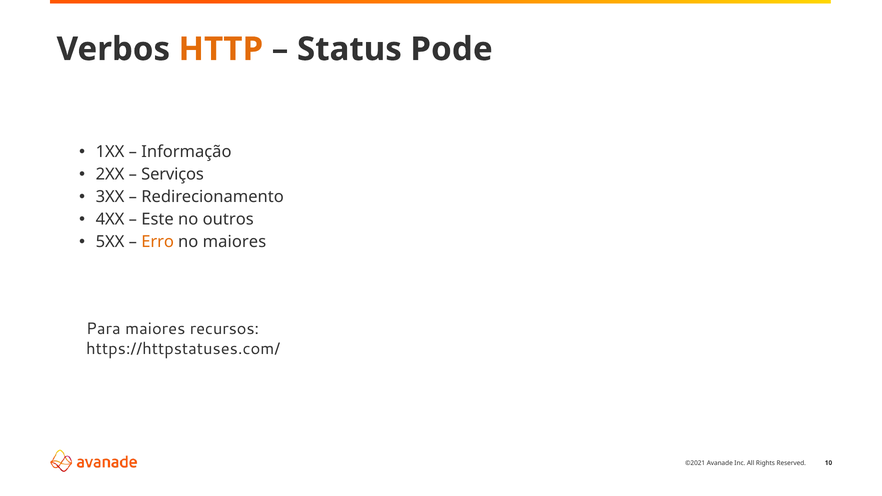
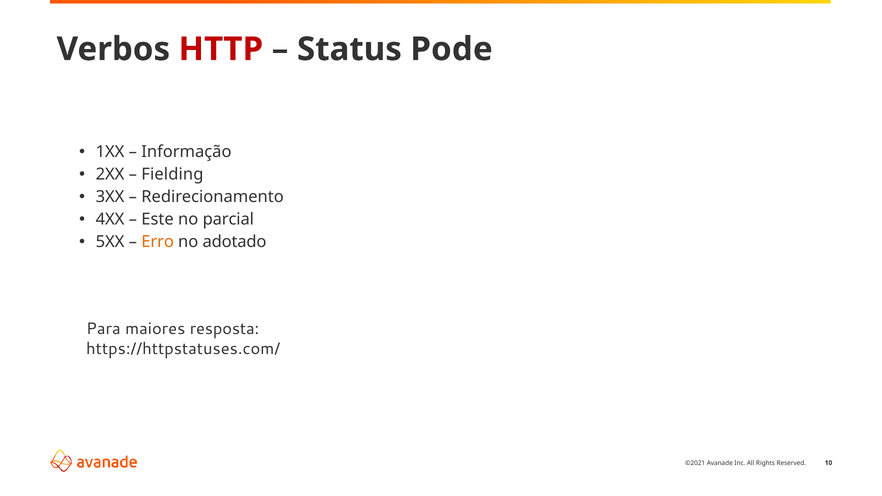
HTTP colour: orange -> red
Serviços: Serviços -> Fielding
outros: outros -> parcial
no maiores: maiores -> adotado
recursos: recursos -> resposta
